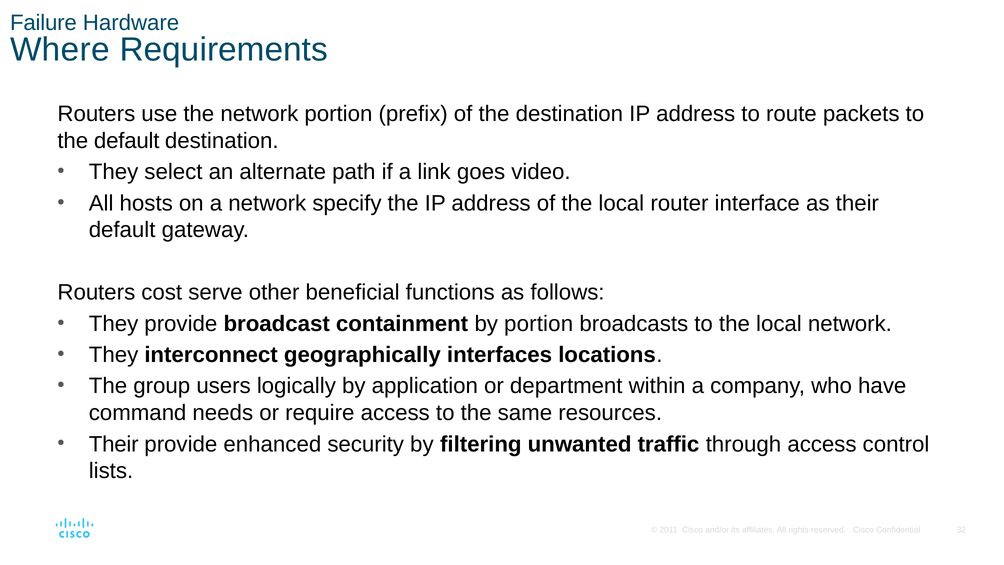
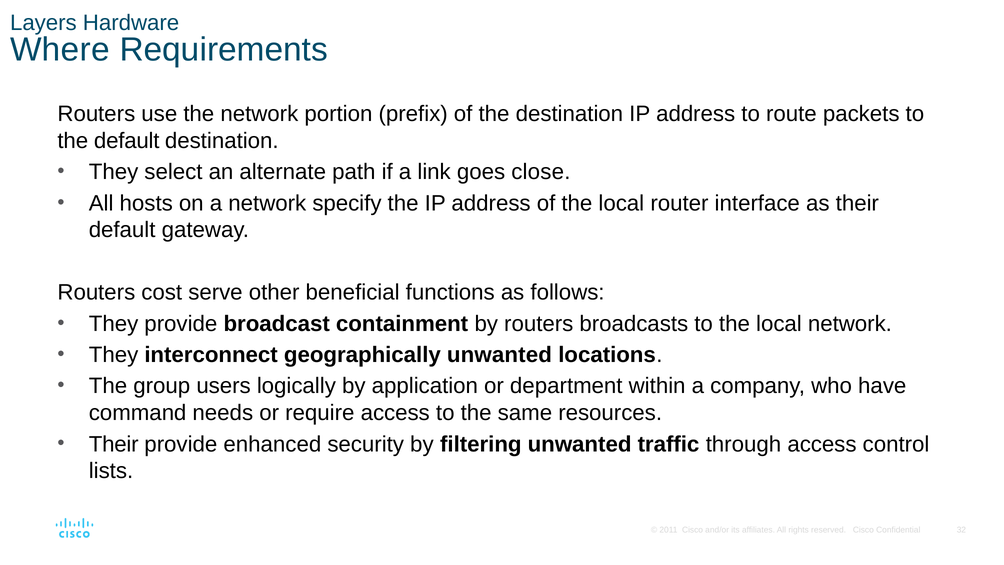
Failure: Failure -> Layers
video: video -> close
by portion: portion -> routers
geographically interfaces: interfaces -> unwanted
